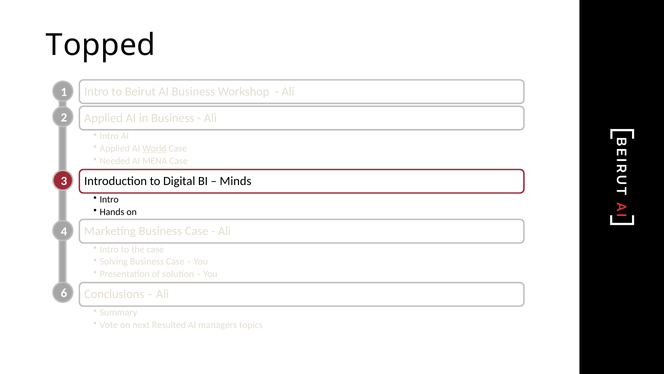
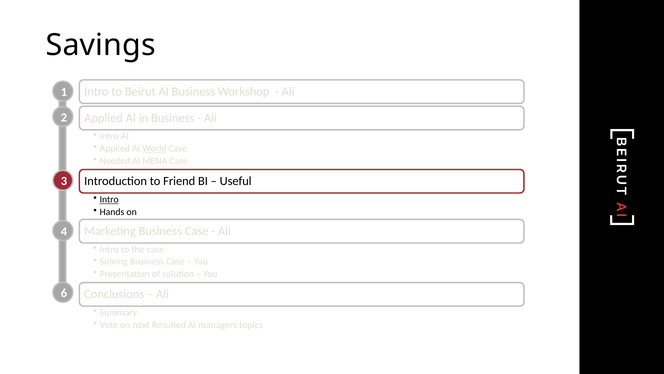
Topped: Topped -> Savings
Digital: Digital -> Friend
Minds: Minds -> Useful
Intro at (109, 199) underline: none -> present
